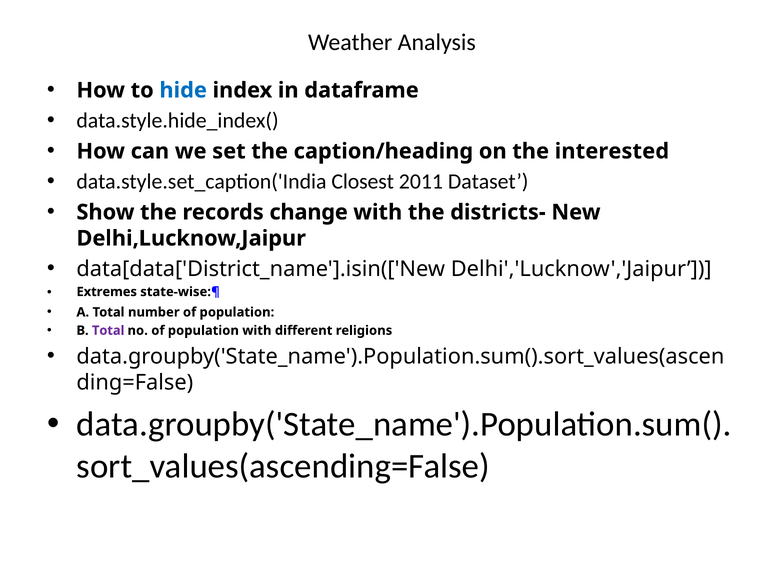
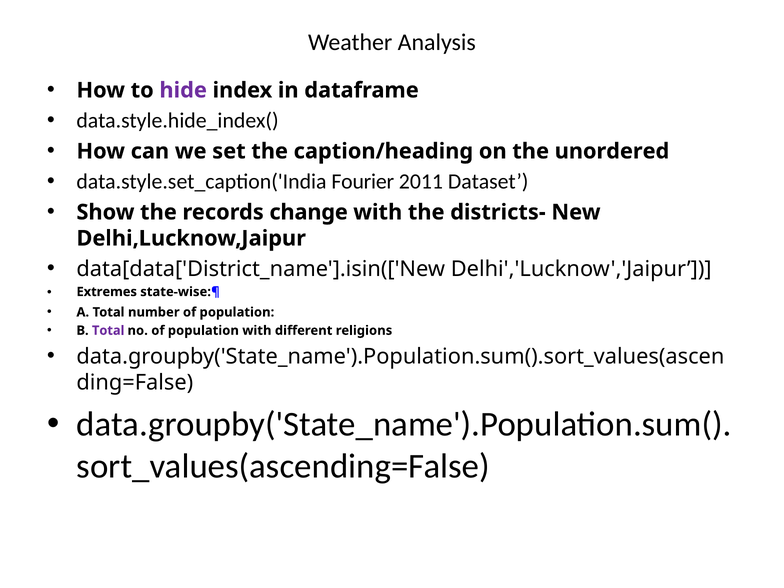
hide colour: blue -> purple
interested: interested -> unordered
Closest: Closest -> Fourier
